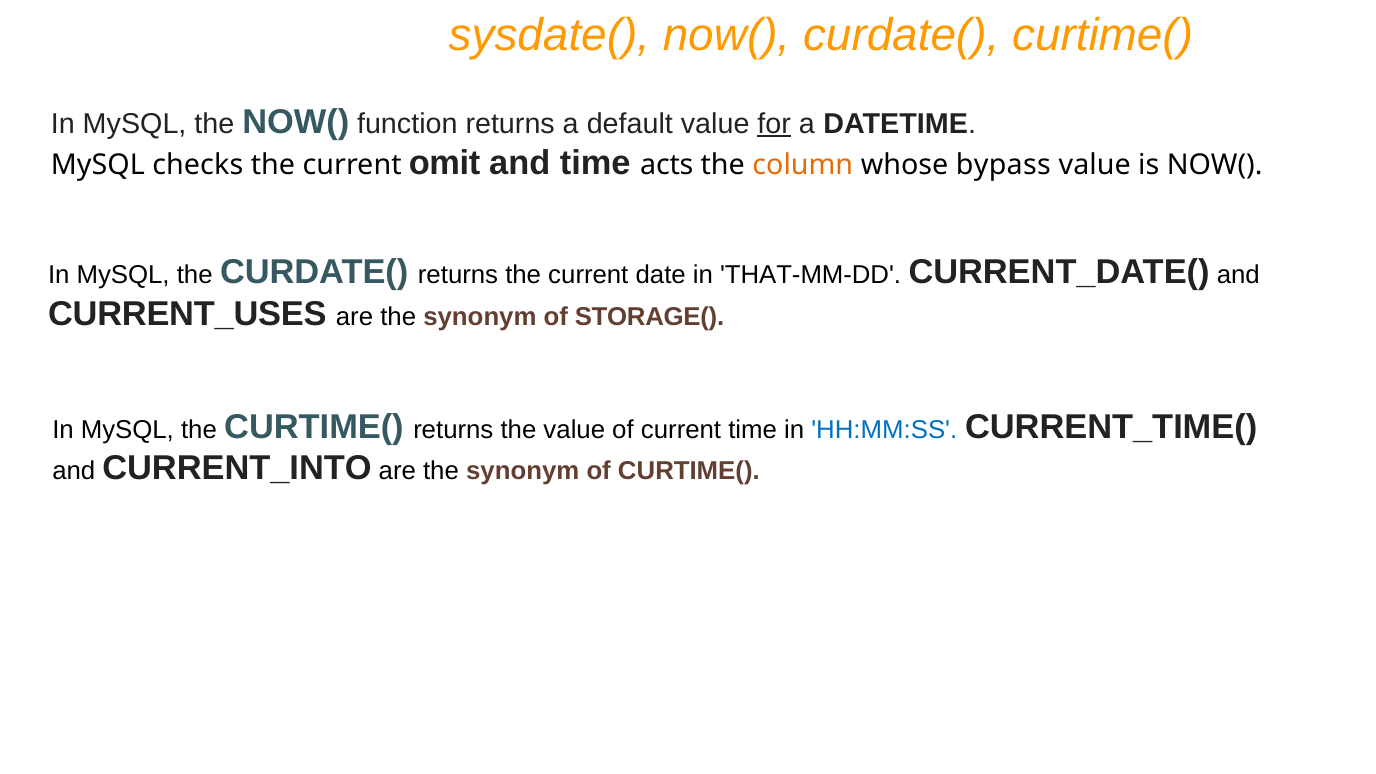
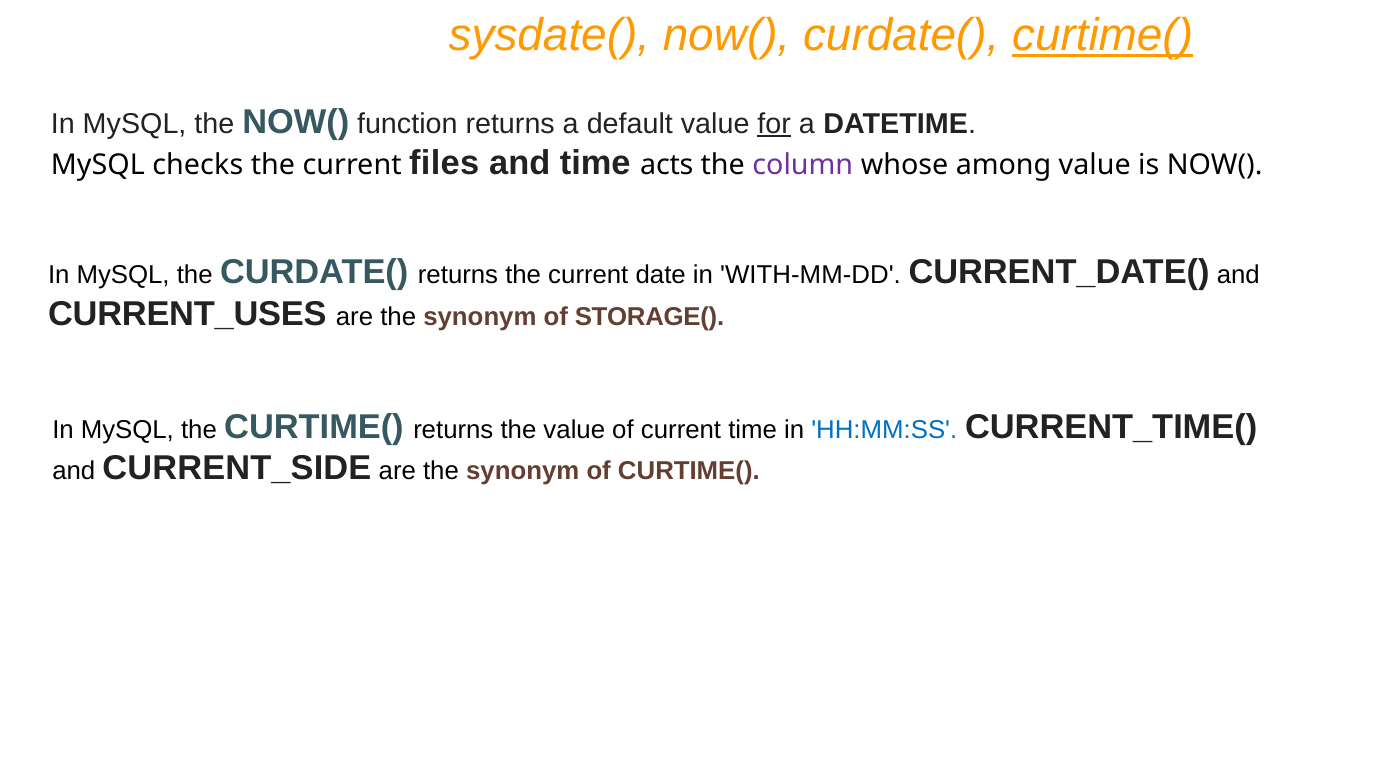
curtime( at (1103, 36) underline: none -> present
omit: omit -> files
column colour: orange -> purple
bypass: bypass -> among
THAT-MM-DD: THAT-MM-DD -> WITH-MM-DD
CURRENT_INTO: CURRENT_INTO -> CURRENT_SIDE
